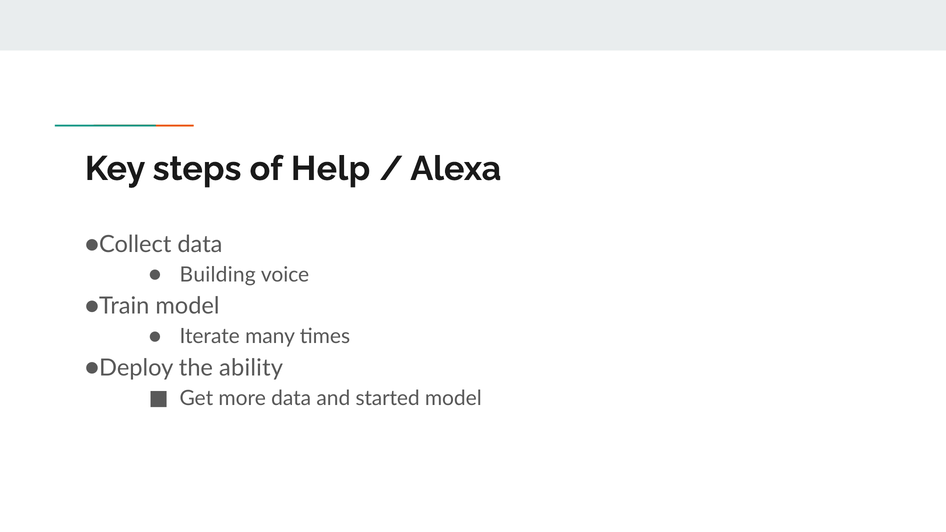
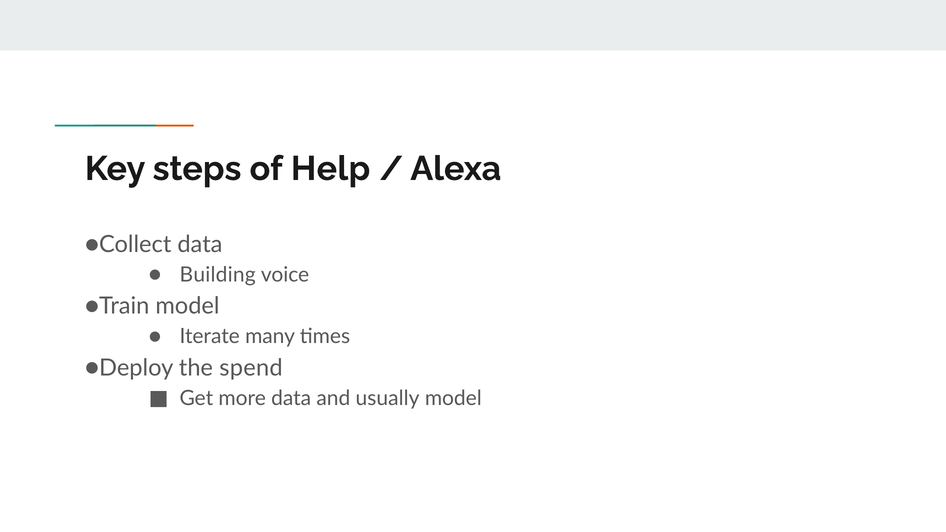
ability: ability -> spend
started: started -> usually
